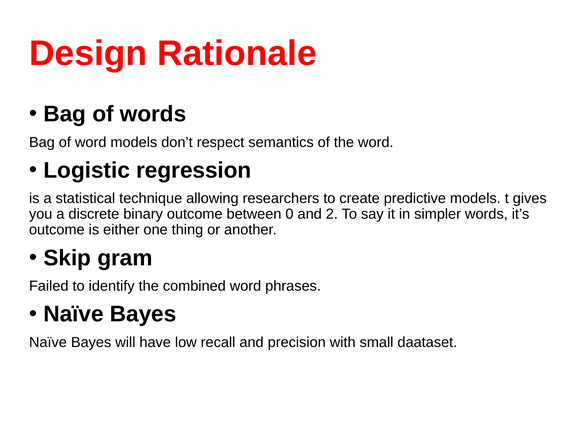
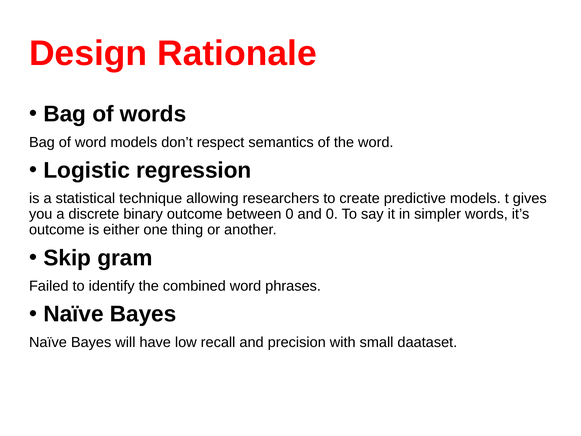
and 2: 2 -> 0
